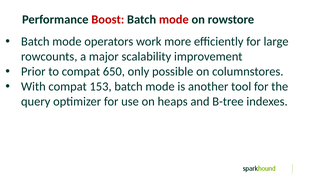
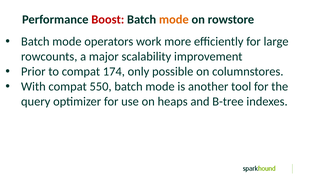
mode at (174, 20) colour: red -> orange
650: 650 -> 174
153: 153 -> 550
